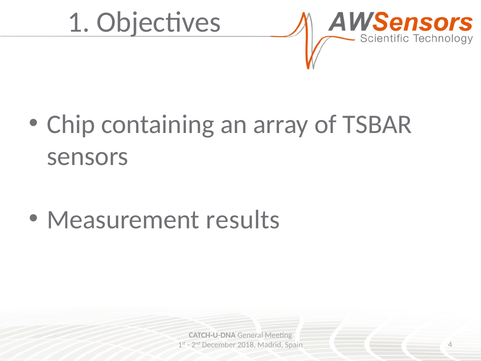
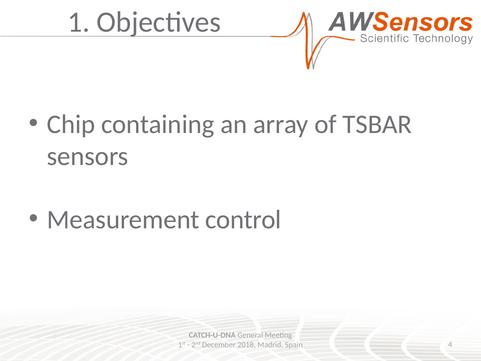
results: results -> control
